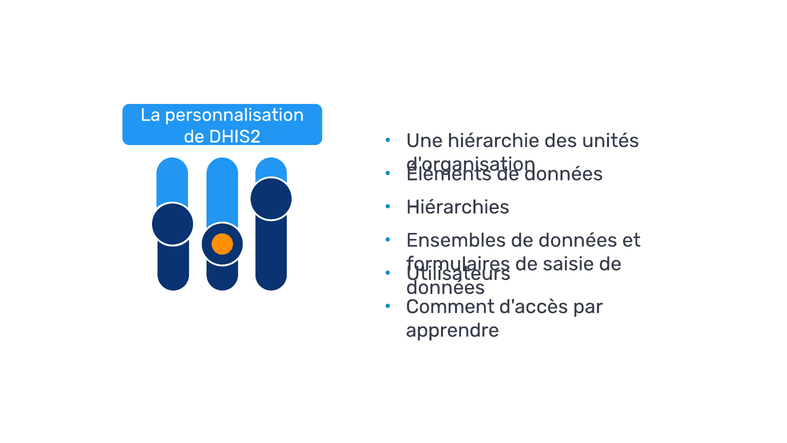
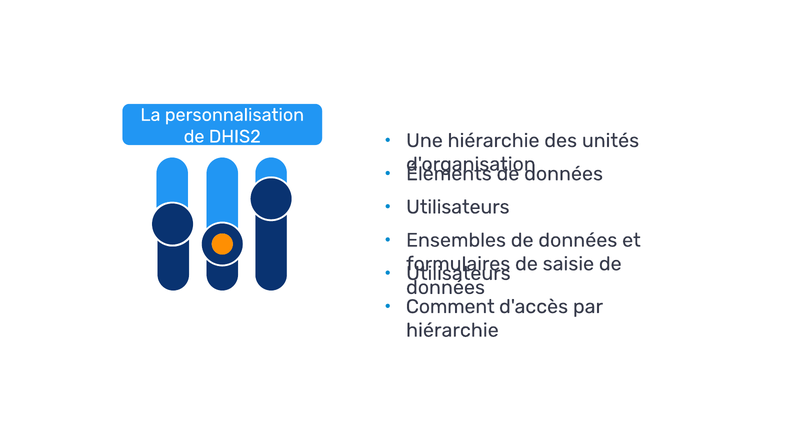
Hiérarchies at (458, 207): Hiérarchies -> Utilisateurs
apprendre at (453, 330): apprendre -> hiérarchie
